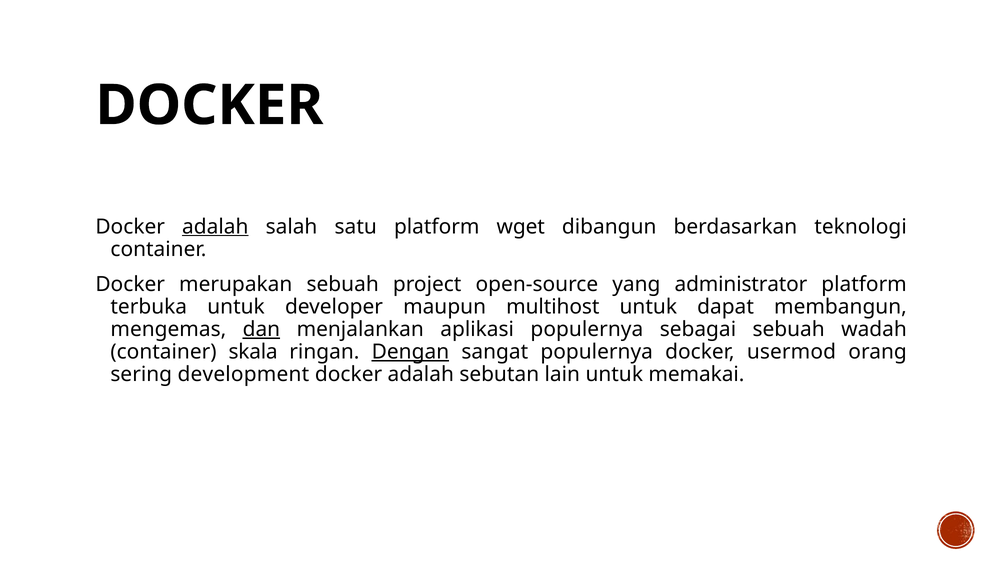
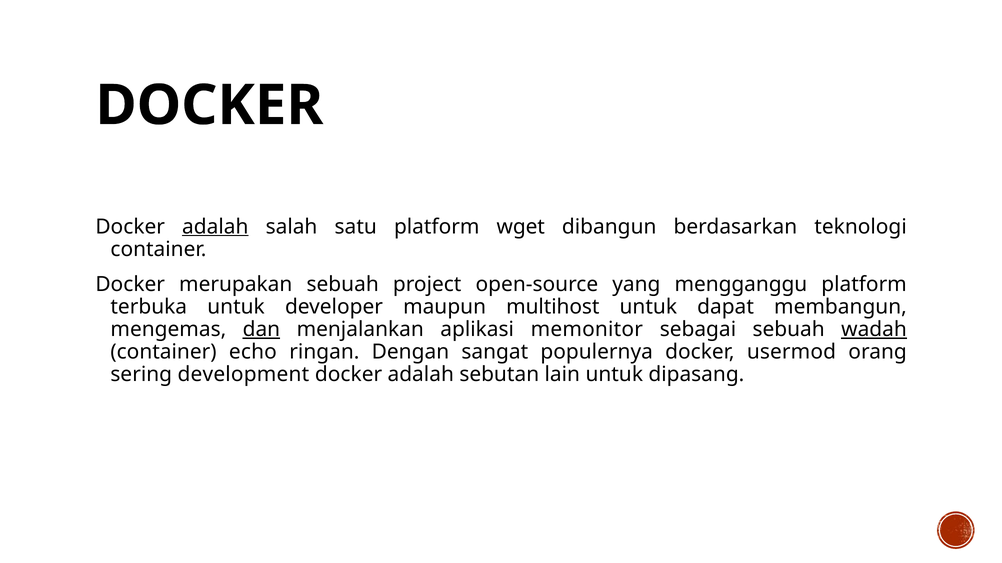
administrator: administrator -> mengganggu
aplikasi populernya: populernya -> memonitor
wadah underline: none -> present
skala: skala -> echo
Dengan underline: present -> none
memakai: memakai -> dipasang
